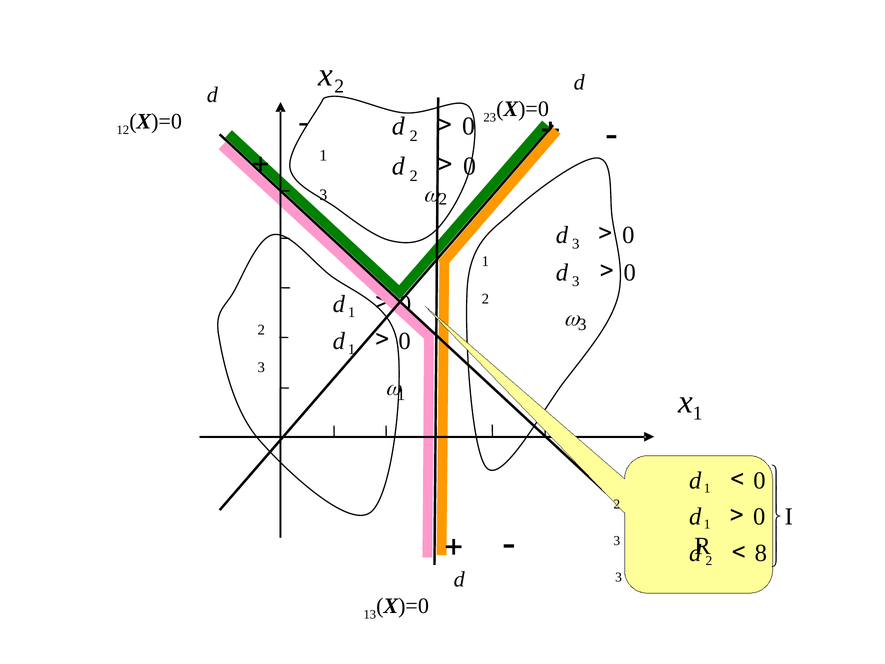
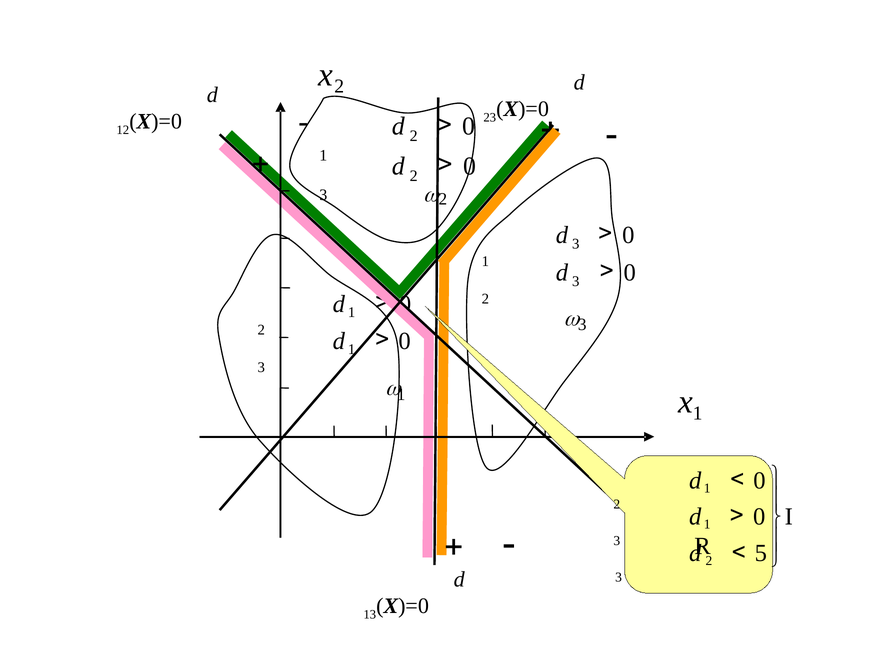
8: 8 -> 5
